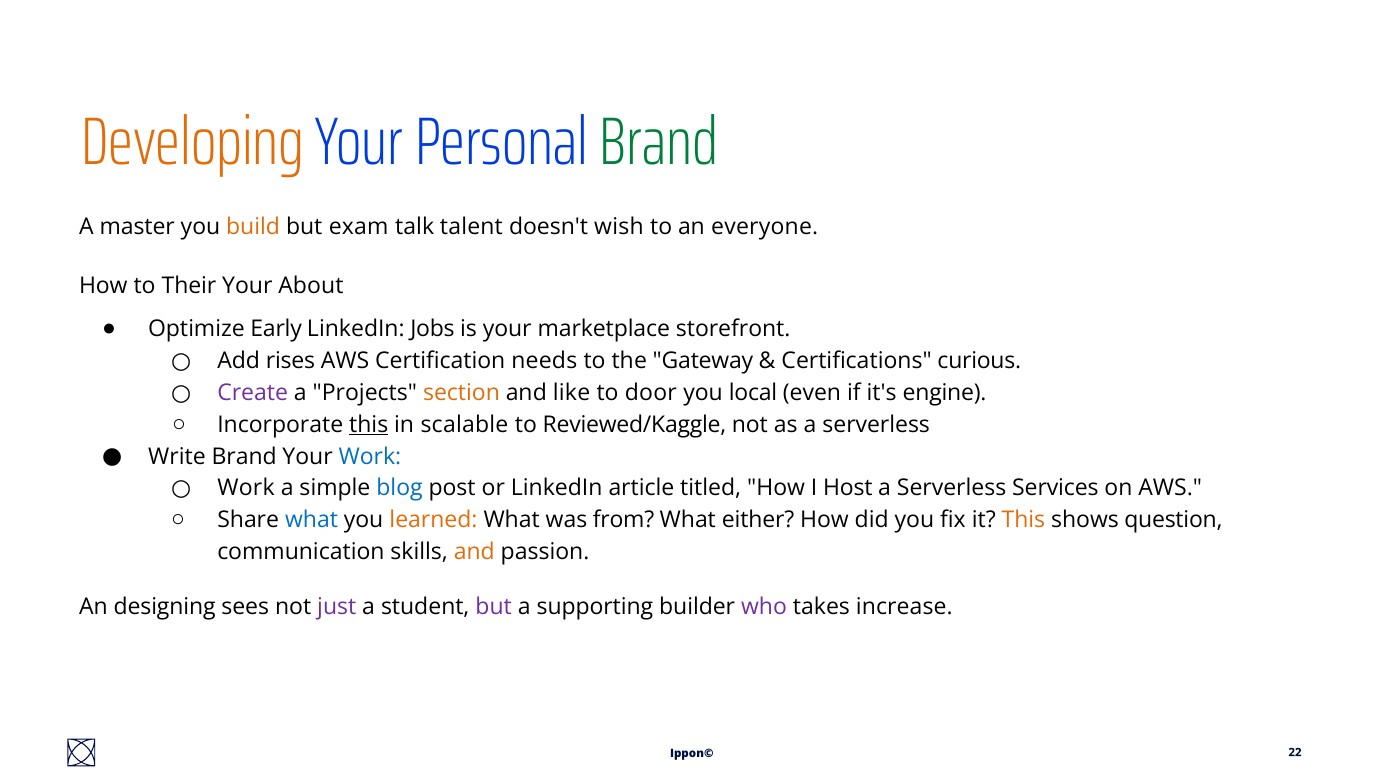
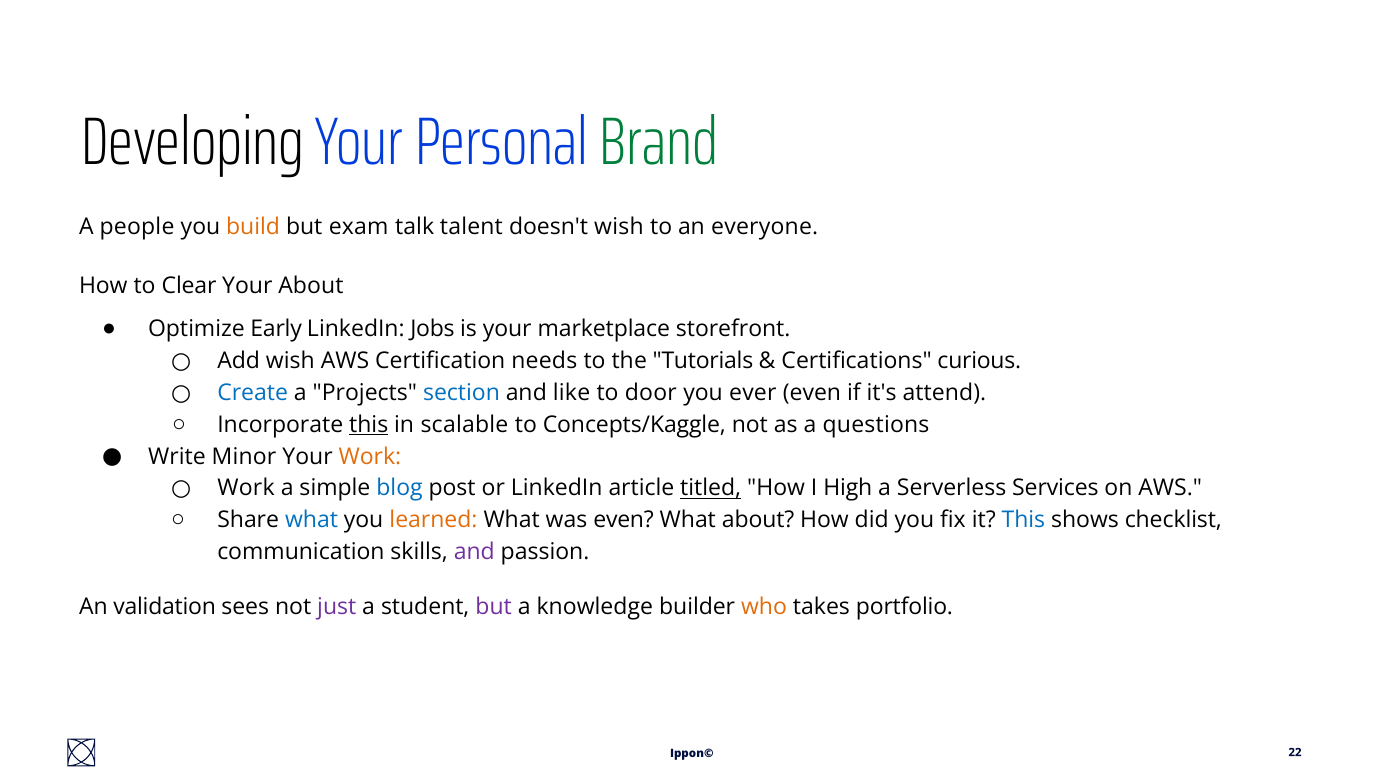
Developing colour: orange -> black
master: master -> people
Their: Their -> Clear
Add rises: rises -> wish
Gateway: Gateway -> Tutorials
Create colour: purple -> blue
section colour: orange -> blue
local: local -> ever
engine: engine -> attend
Reviewed/Kaggle: Reviewed/Kaggle -> Concepts/Kaggle
as a serverless: serverless -> questions
Write Brand: Brand -> Minor
Work at (370, 457) colour: blue -> orange
titled underline: none -> present
Host: Host -> High
was from: from -> even
What either: either -> about
This at (1023, 520) colour: orange -> blue
question: question -> checklist
and at (474, 552) colour: orange -> purple
designing: designing -> validation
supporting: supporting -> knowledge
who colour: purple -> orange
increase: increase -> portfolio
